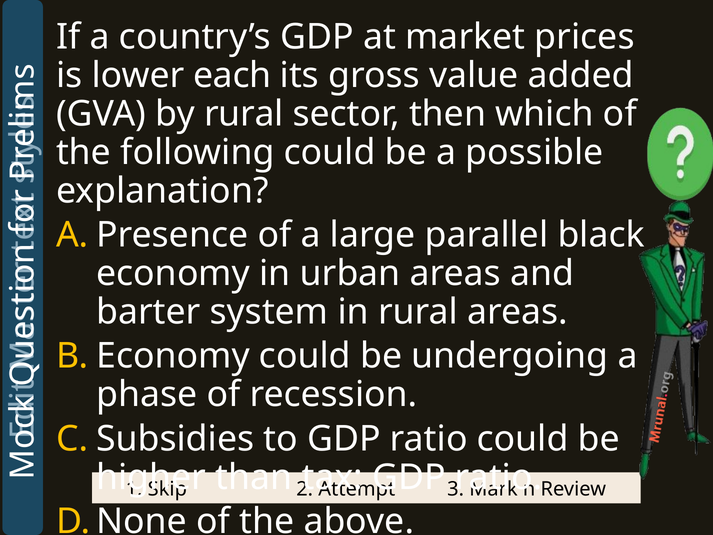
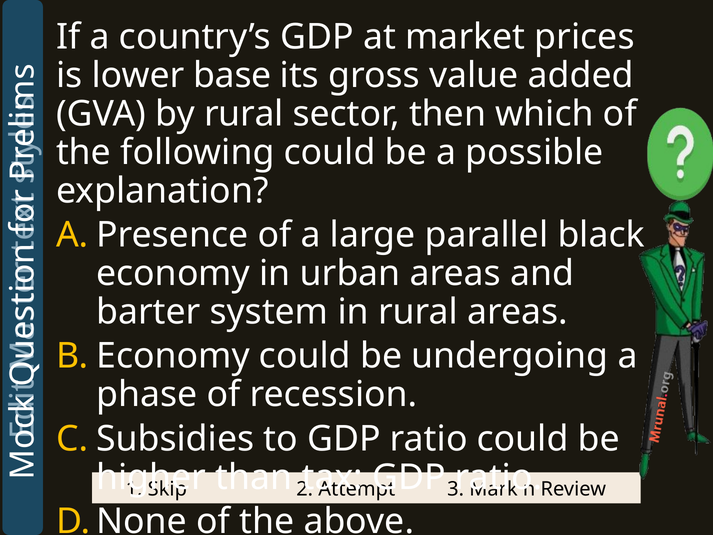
each: each -> base
